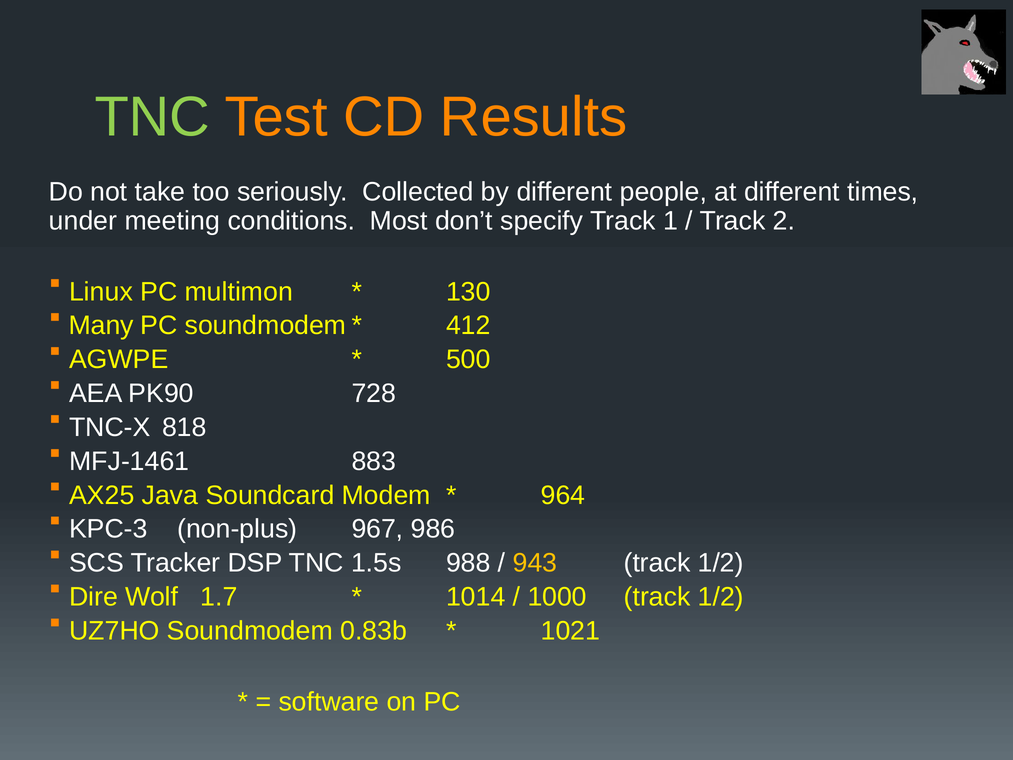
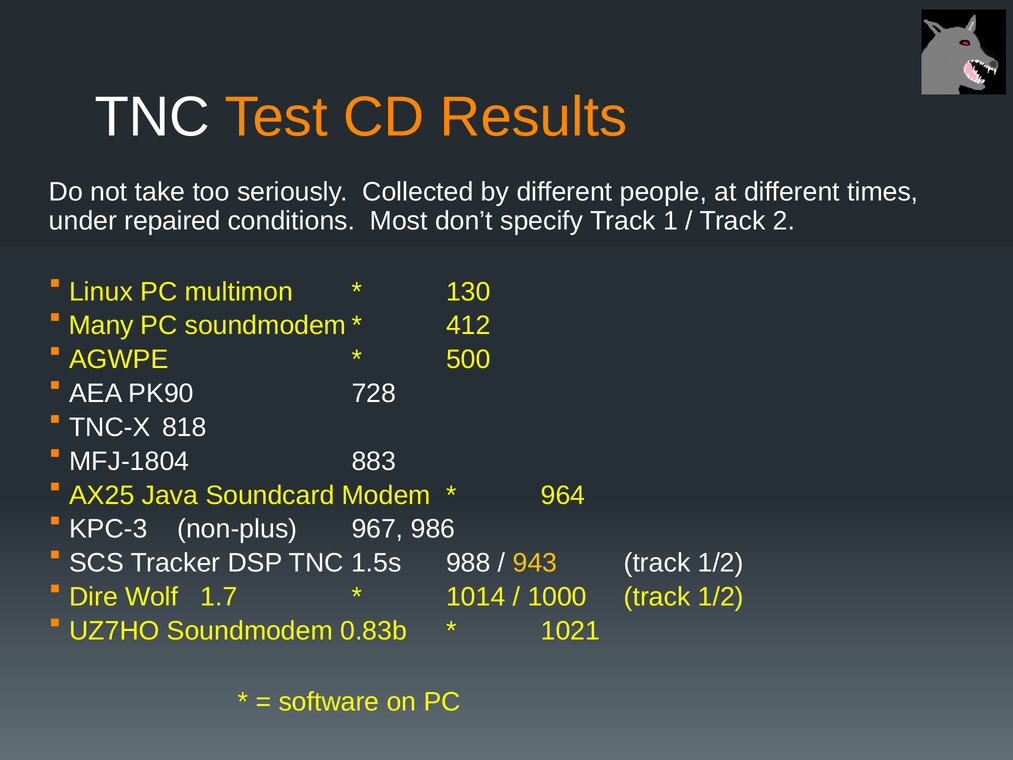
TNC at (152, 117) colour: light green -> white
meeting: meeting -> repaired
MFJ-1461: MFJ-1461 -> MFJ-1804
